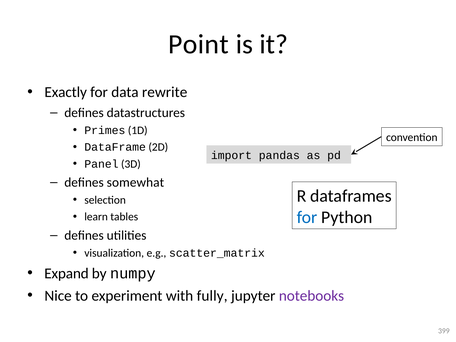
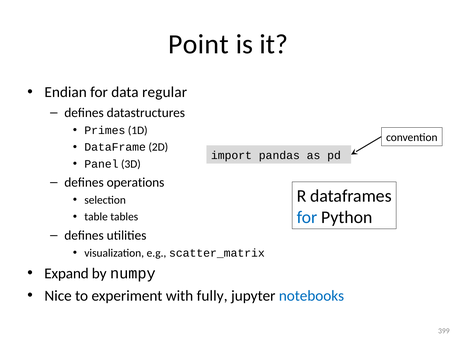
Exactly: Exactly -> Endian
rewrite: rewrite -> regular
somewhat: somewhat -> operations
learn: learn -> table
notebooks colour: purple -> blue
